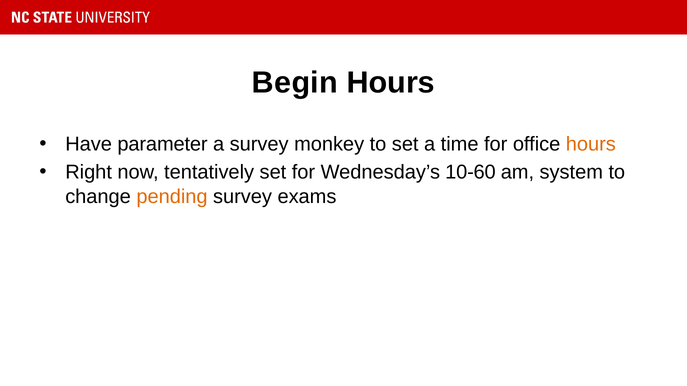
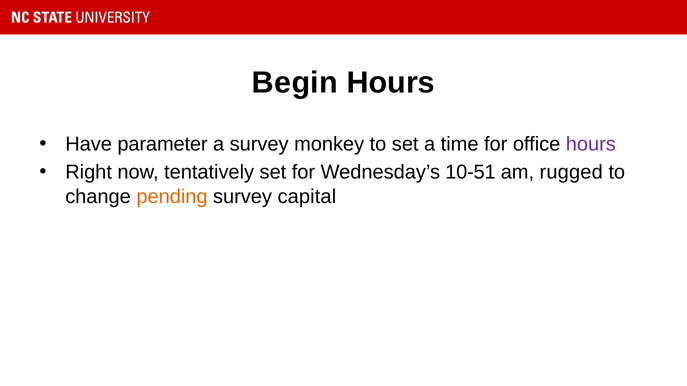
hours at (591, 145) colour: orange -> purple
10-60: 10-60 -> 10-51
system: system -> rugged
exams: exams -> capital
